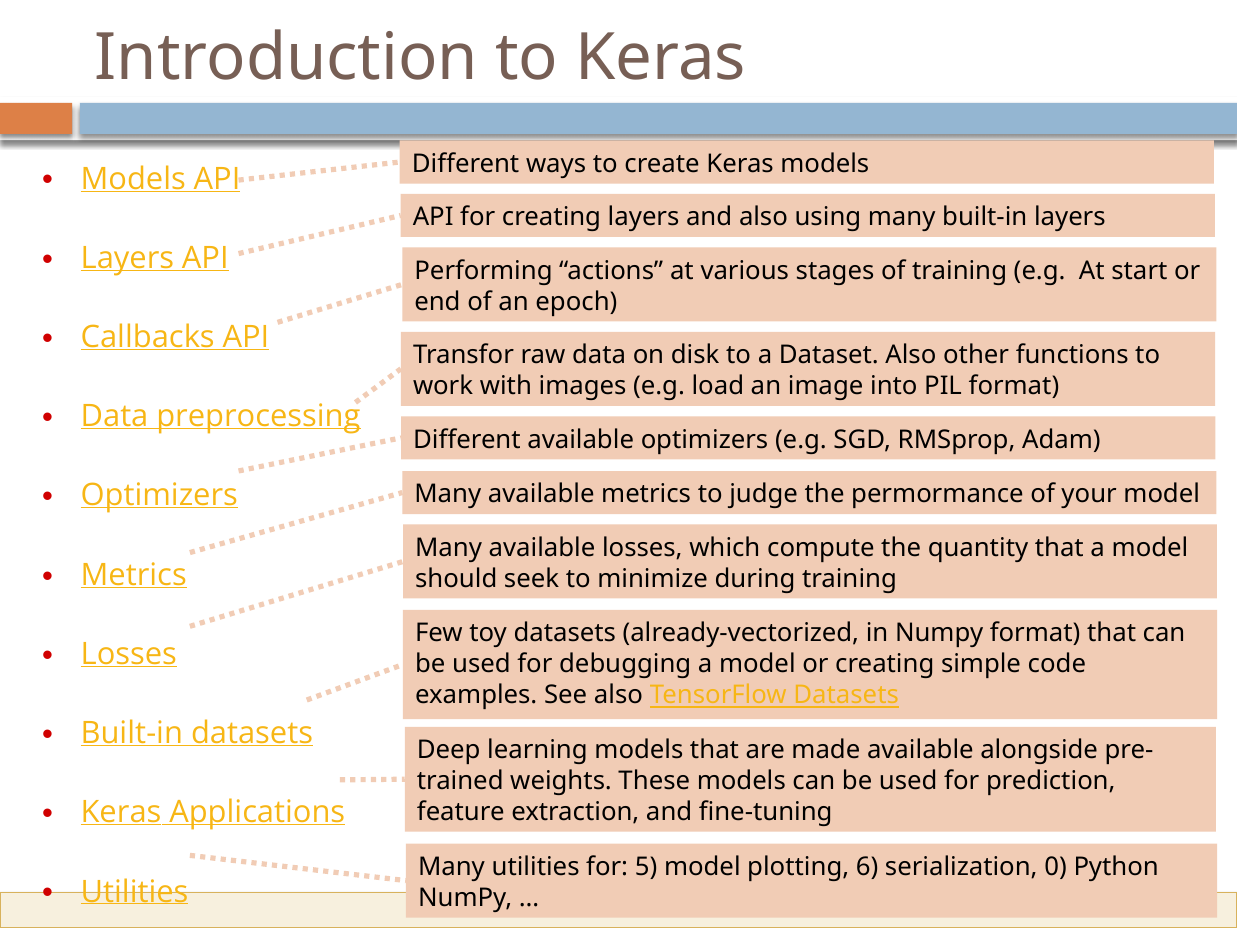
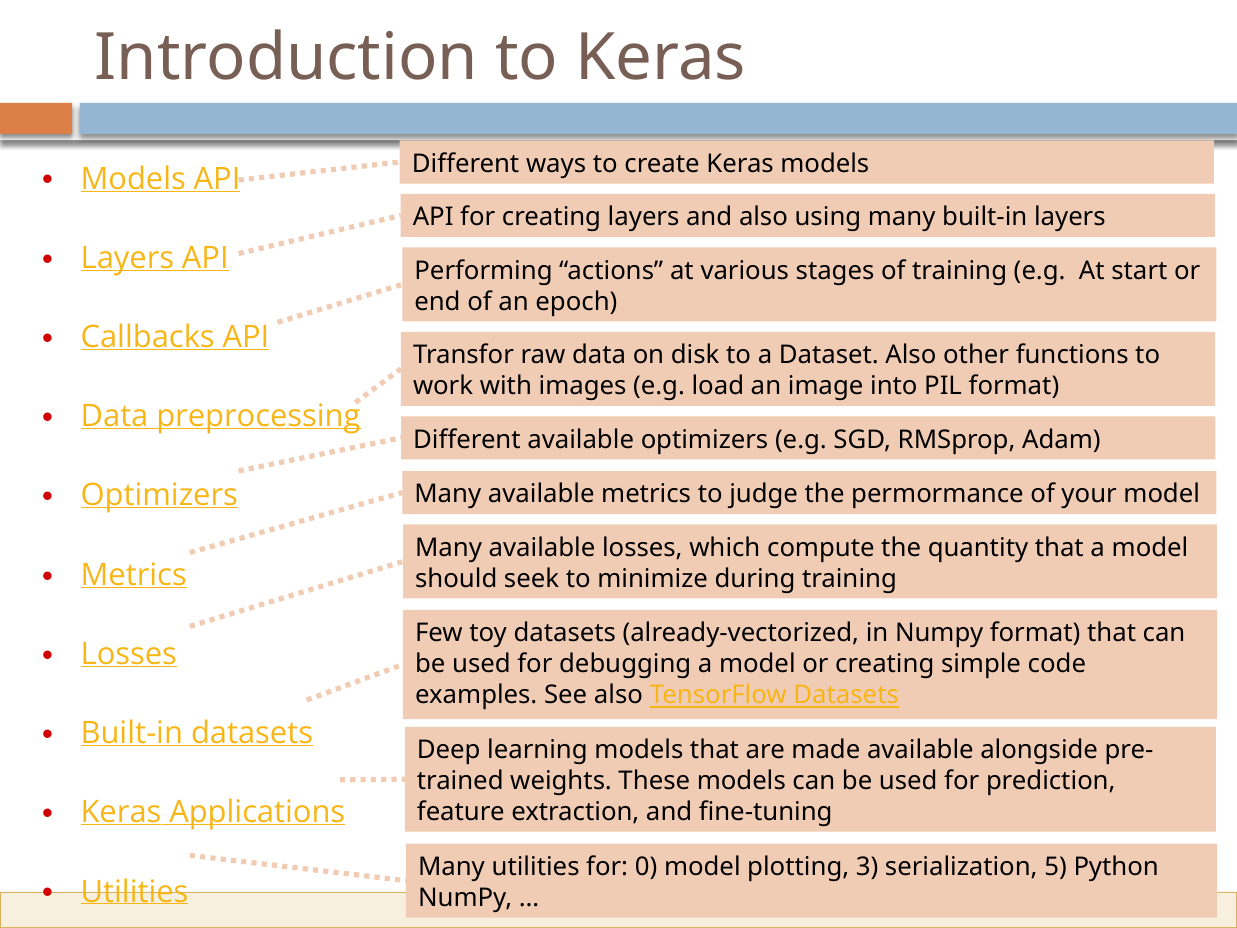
5: 5 -> 0
6: 6 -> 3
0: 0 -> 5
